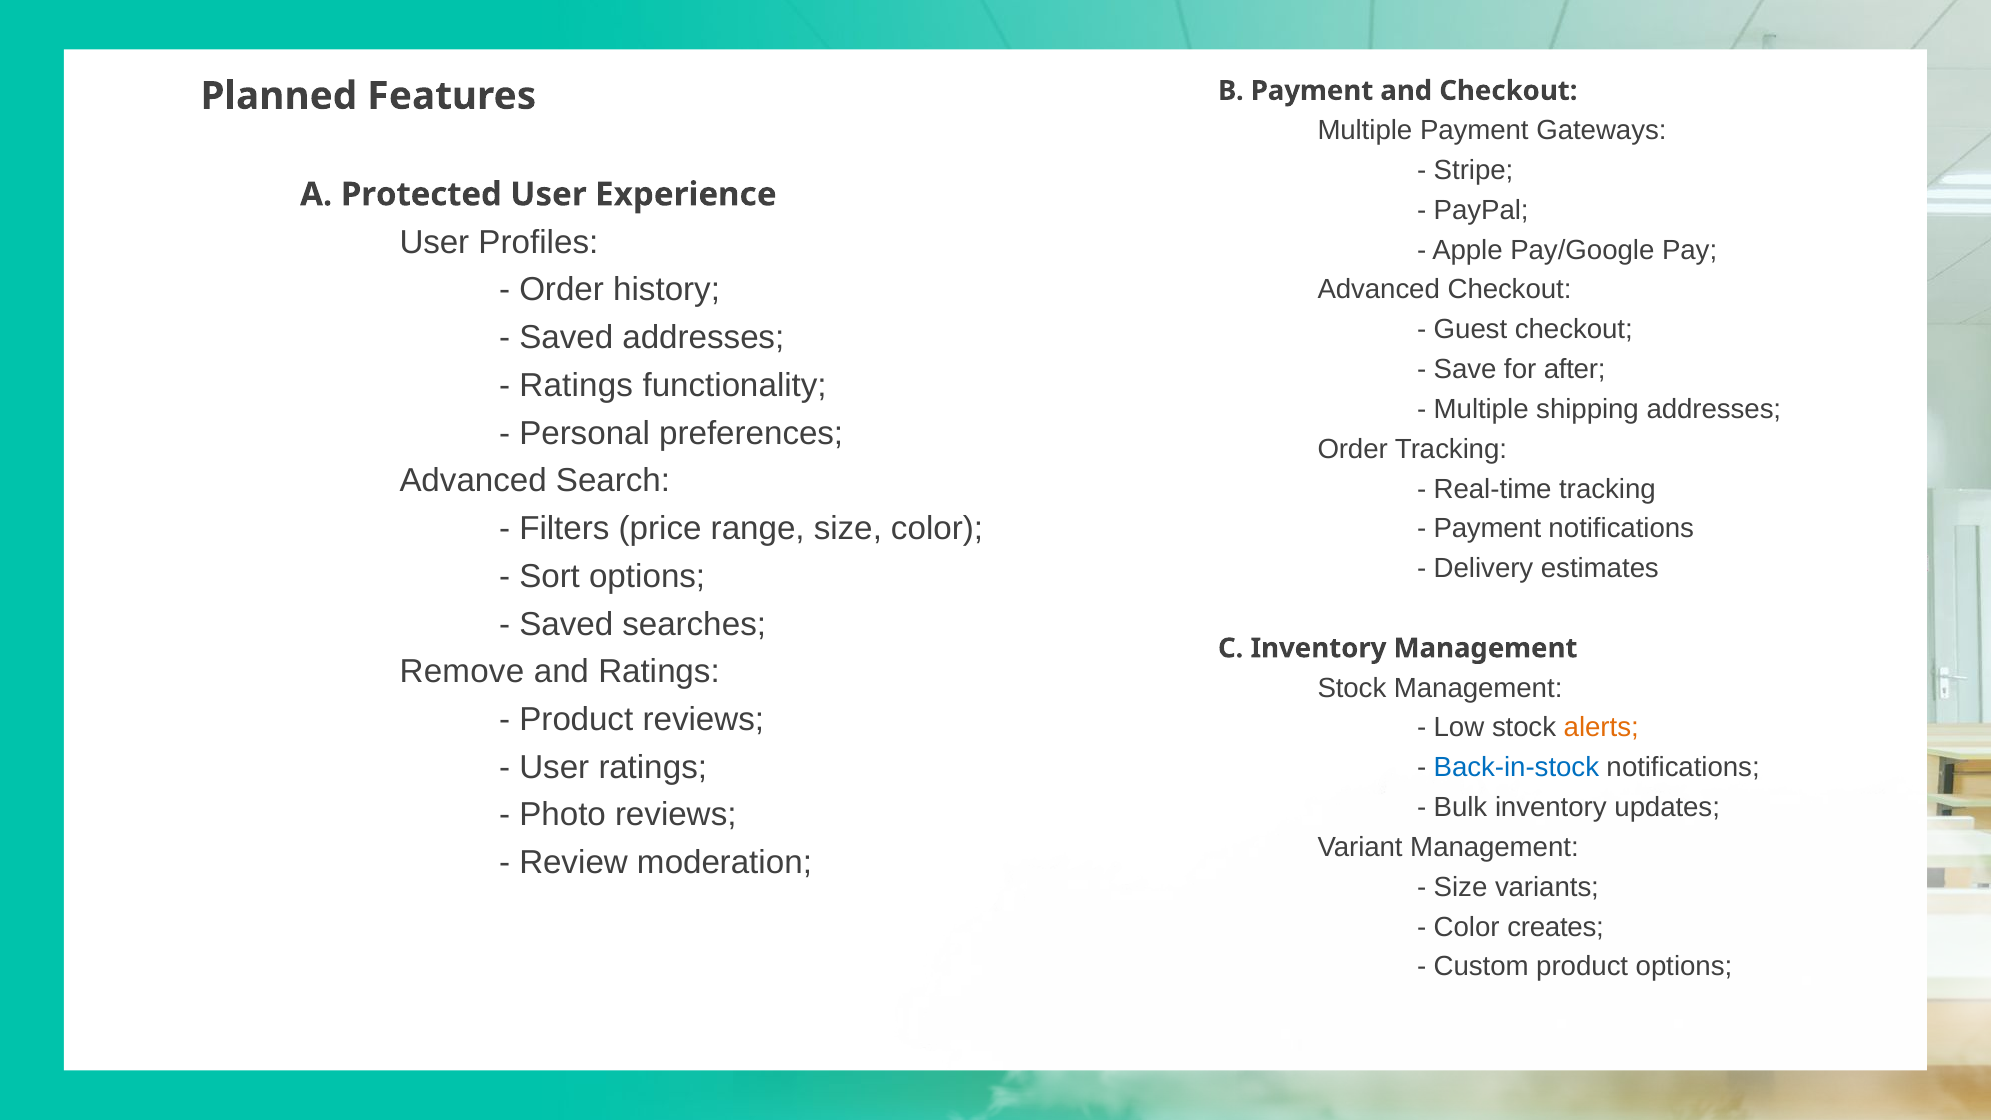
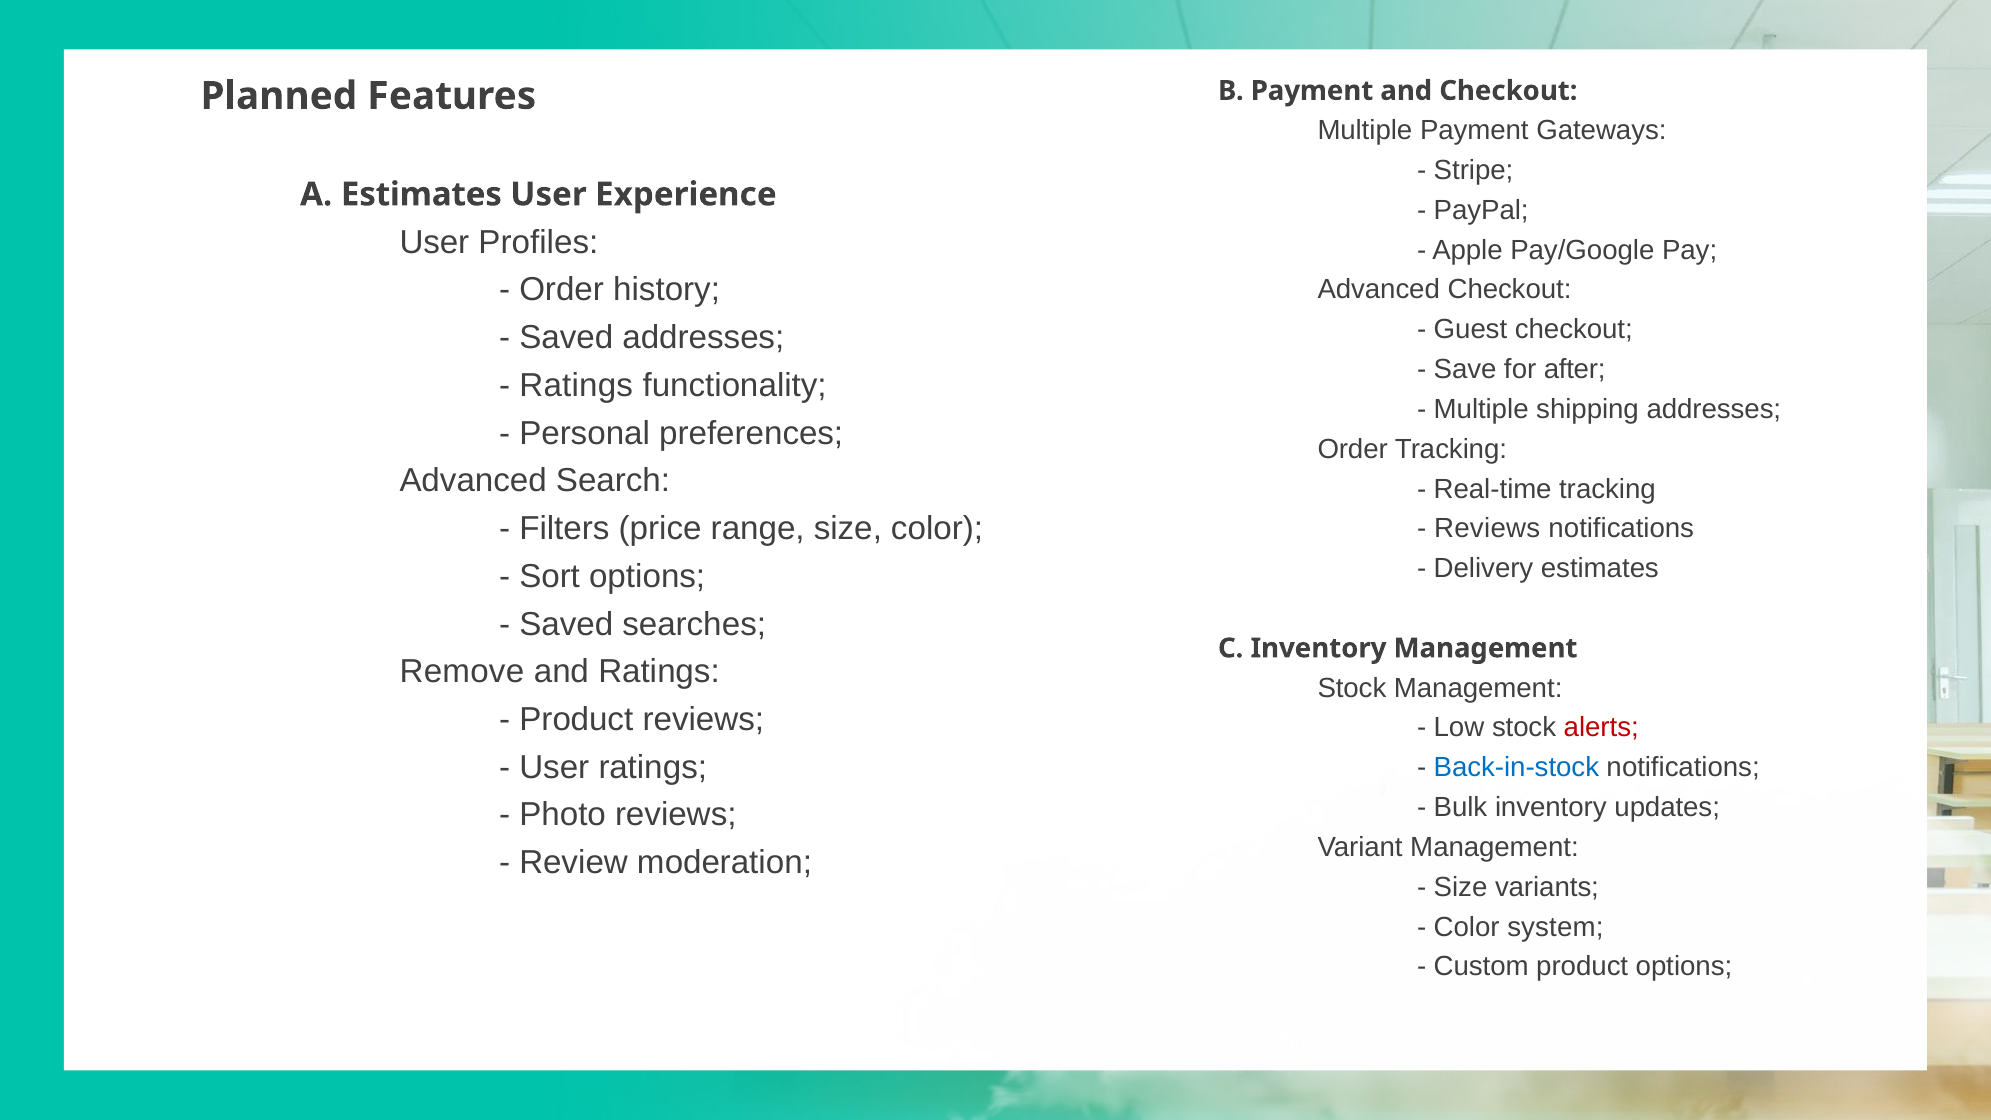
A Protected: Protected -> Estimates
Payment at (1487, 529): Payment -> Reviews
alerts colour: orange -> red
creates: creates -> system
